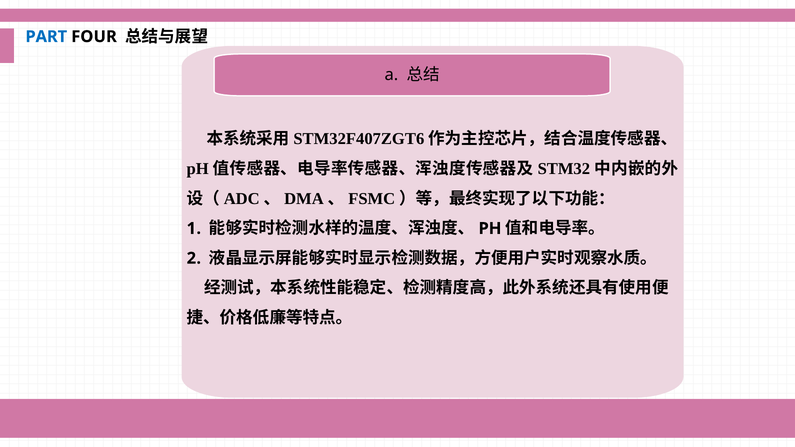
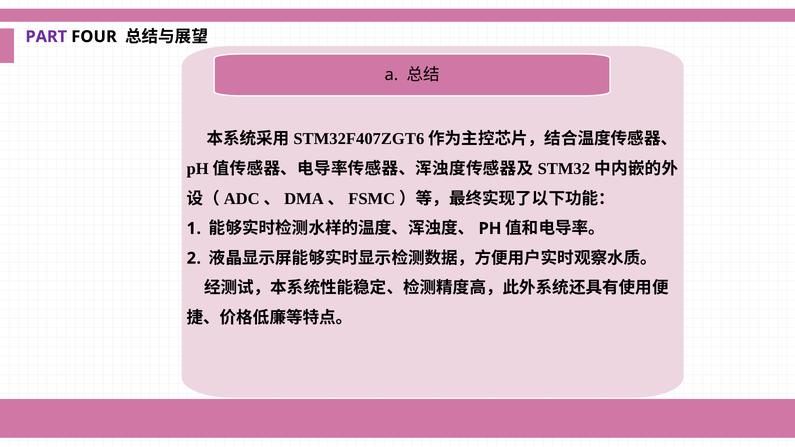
PART colour: blue -> purple
